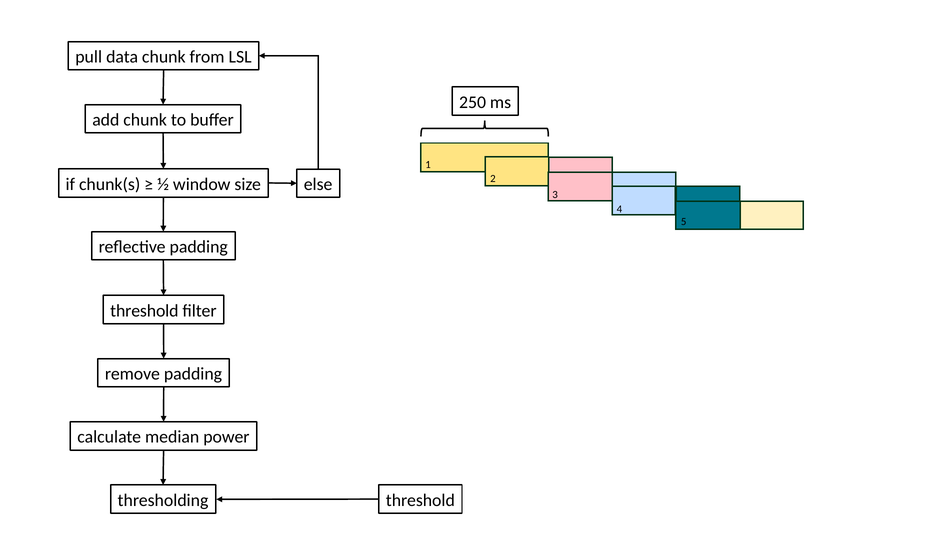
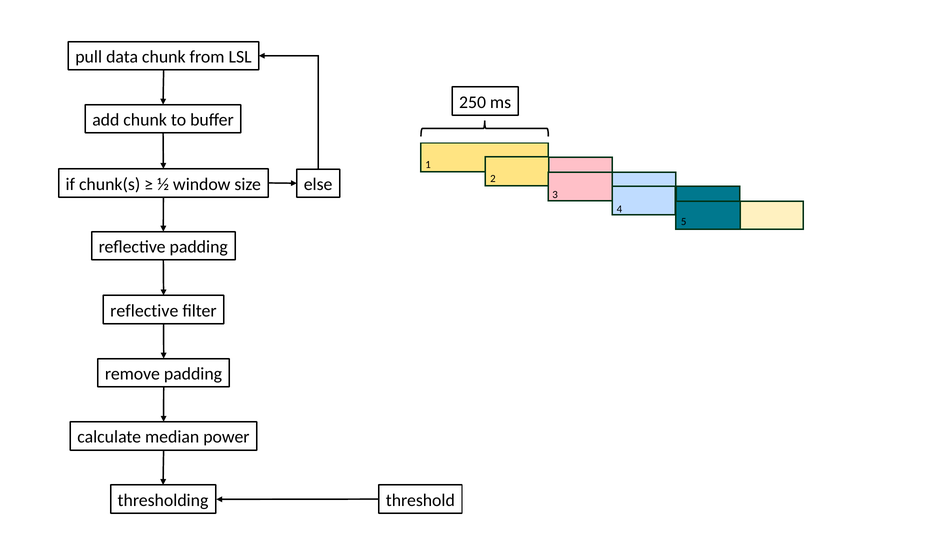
threshold at (144, 311): threshold -> reflective
